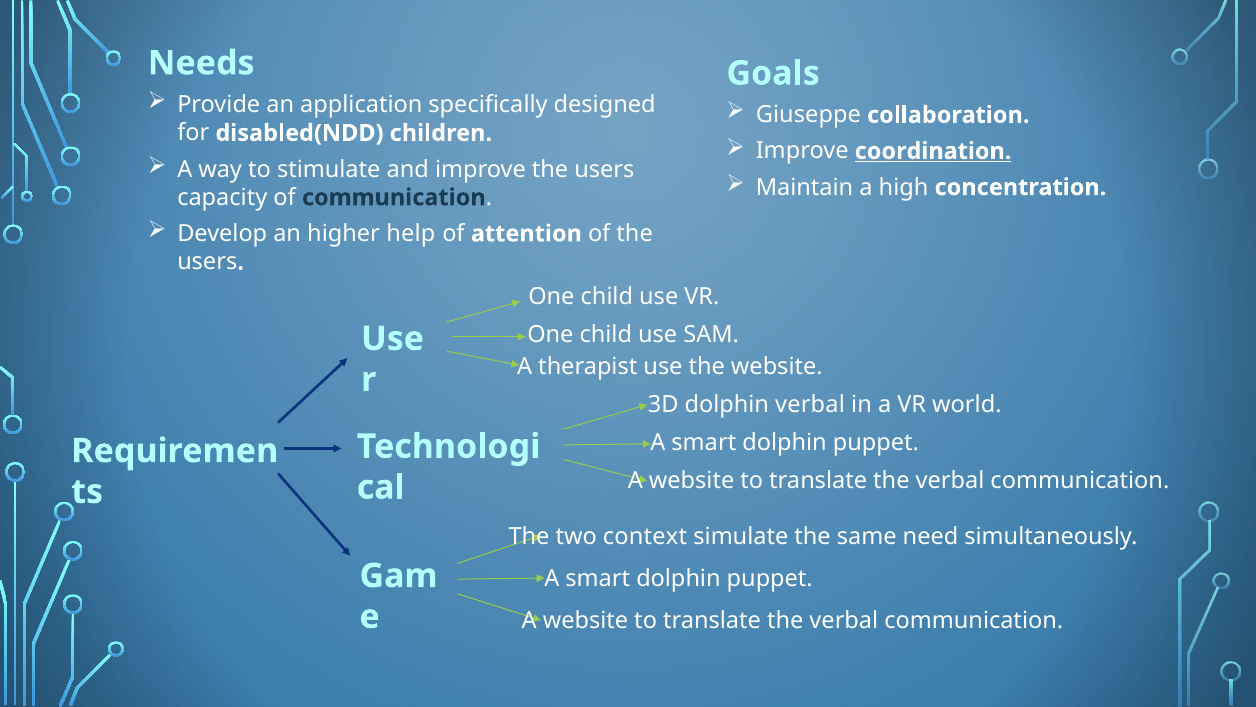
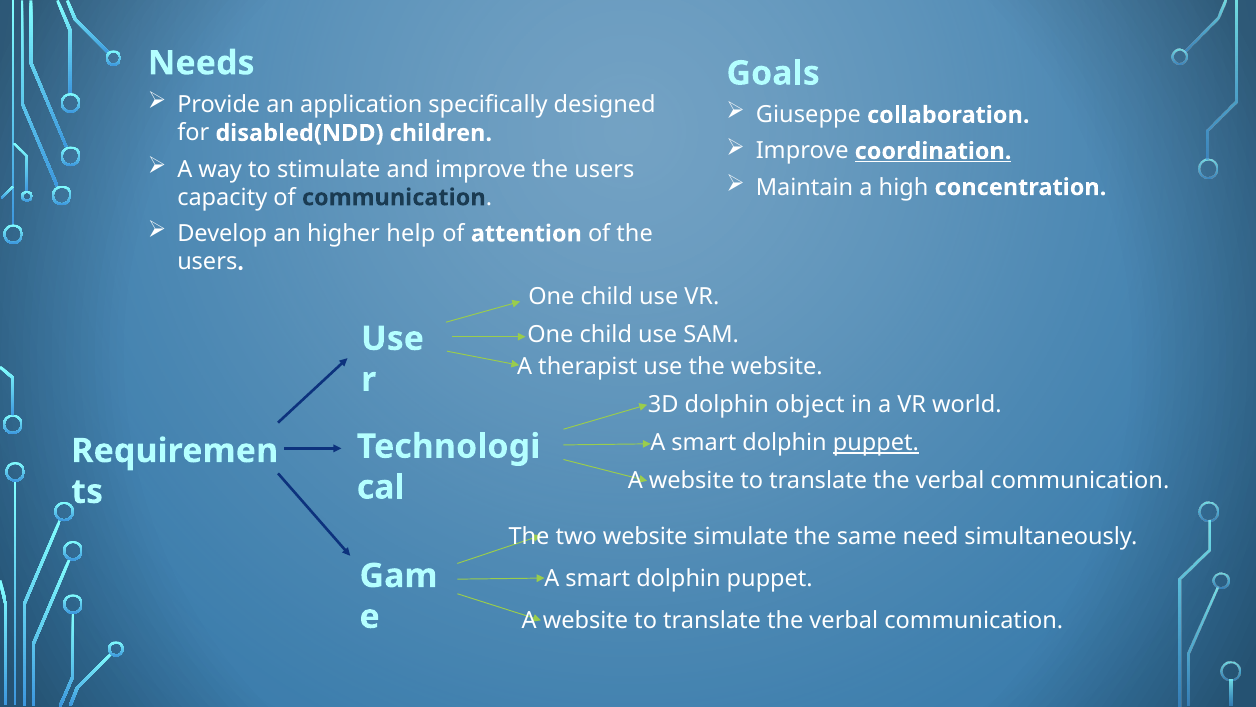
dolphin verbal: verbal -> object
puppet at (876, 442) underline: none -> present
two context: context -> website
